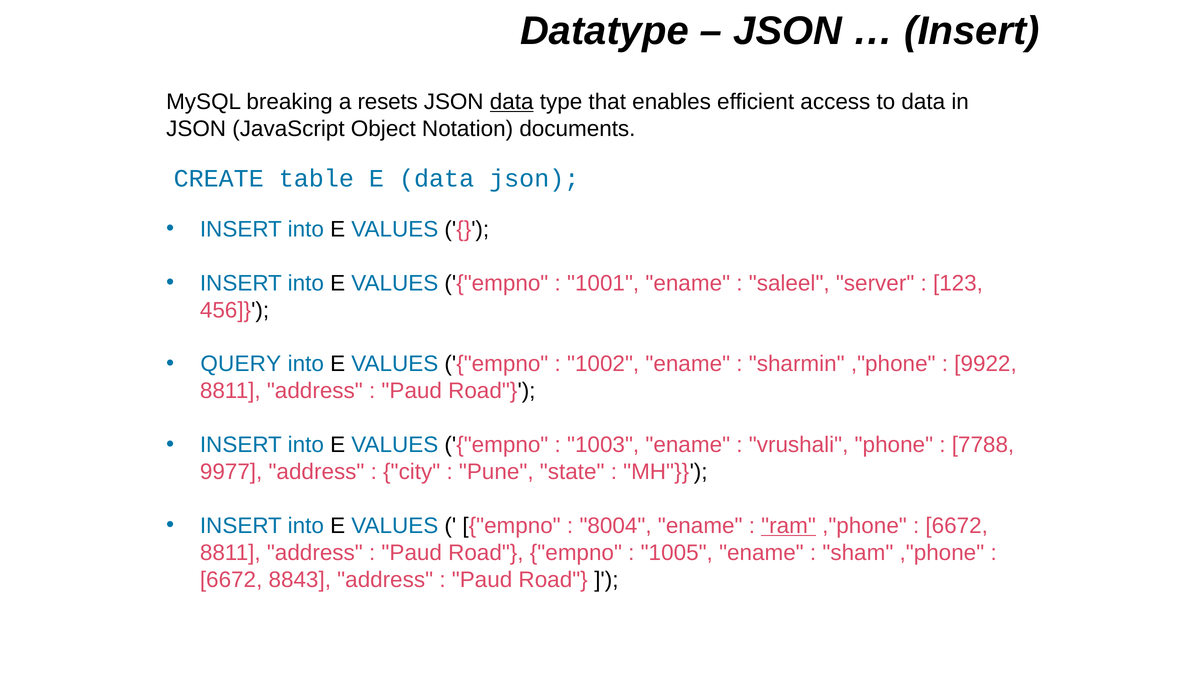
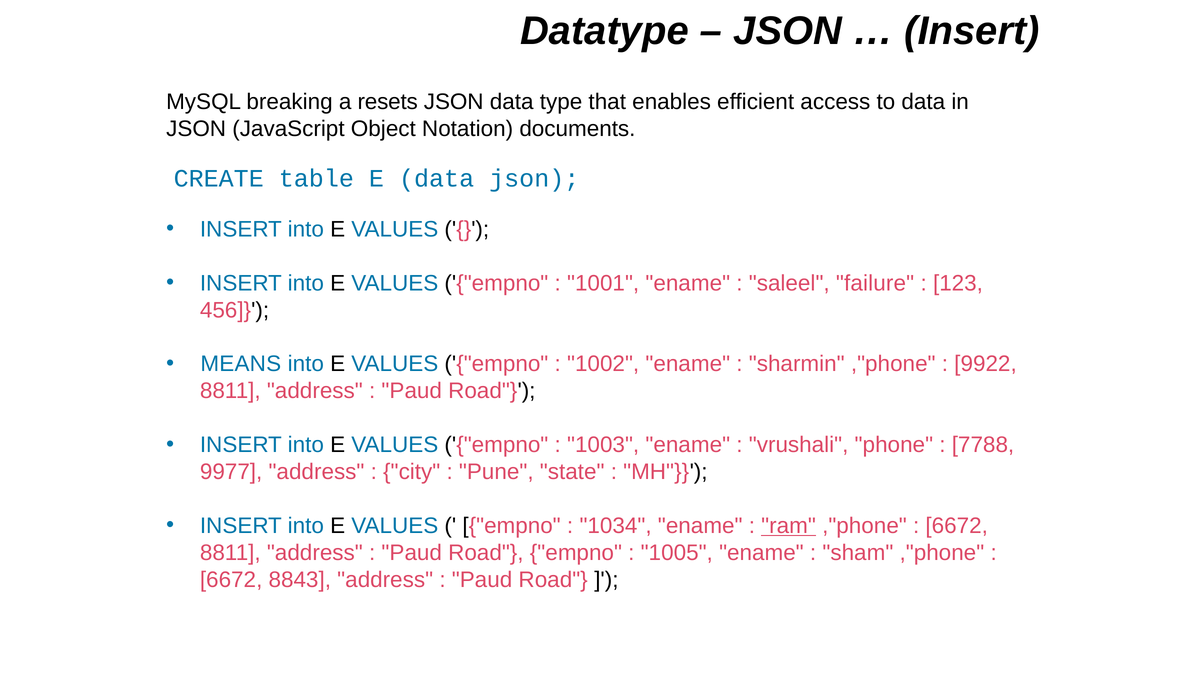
data at (512, 102) underline: present -> none
server: server -> failure
QUERY: QUERY -> MEANS
8004: 8004 -> 1034
